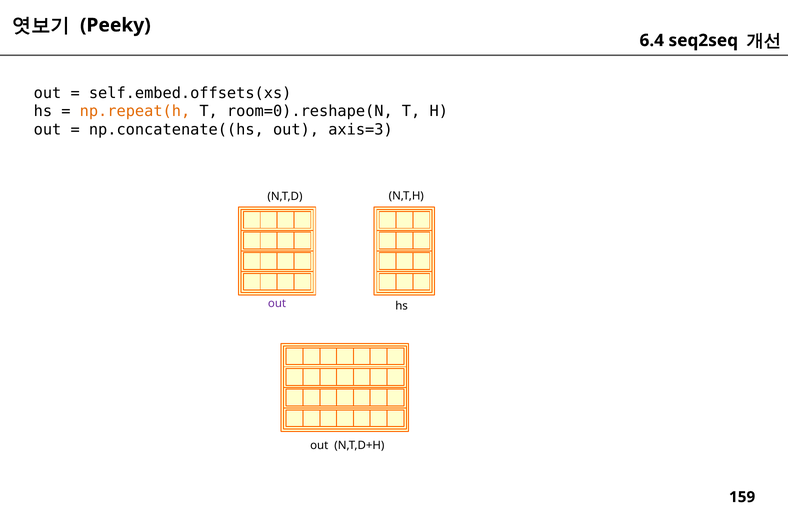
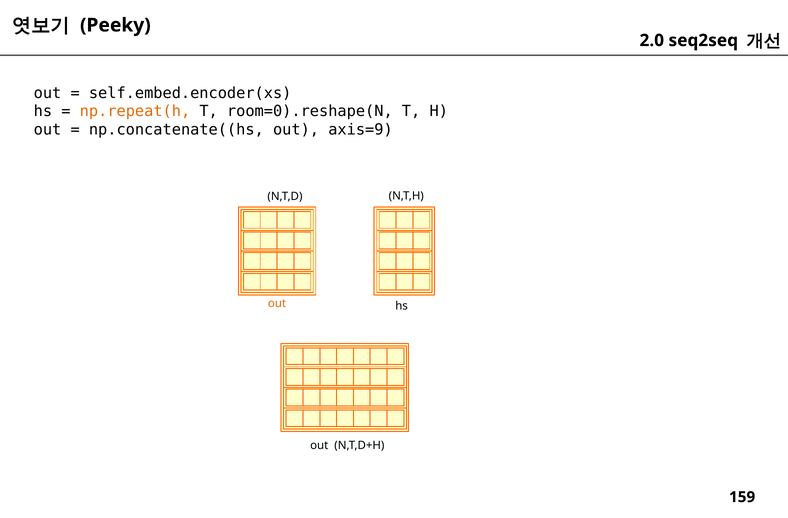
6.4: 6.4 -> 2.0
self.embed.offsets(xs: self.embed.offsets(xs -> self.embed.encoder(xs
axis=3: axis=3 -> axis=9
out at (277, 303) colour: purple -> orange
